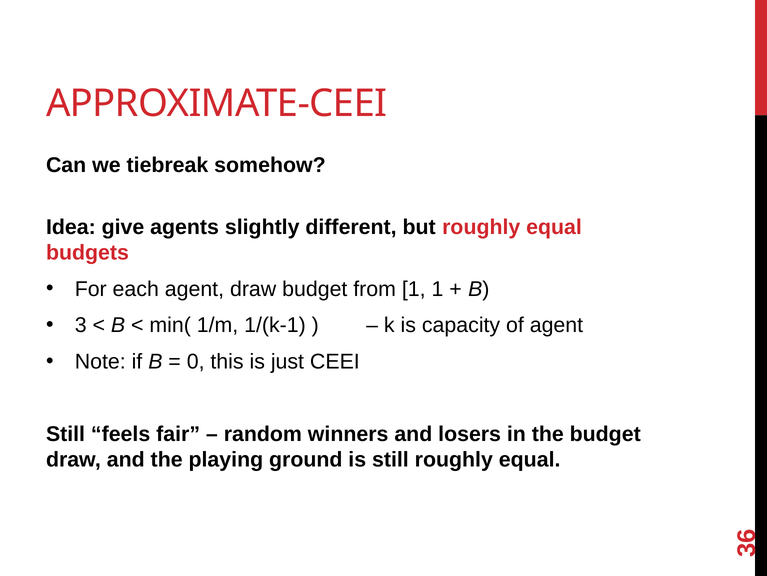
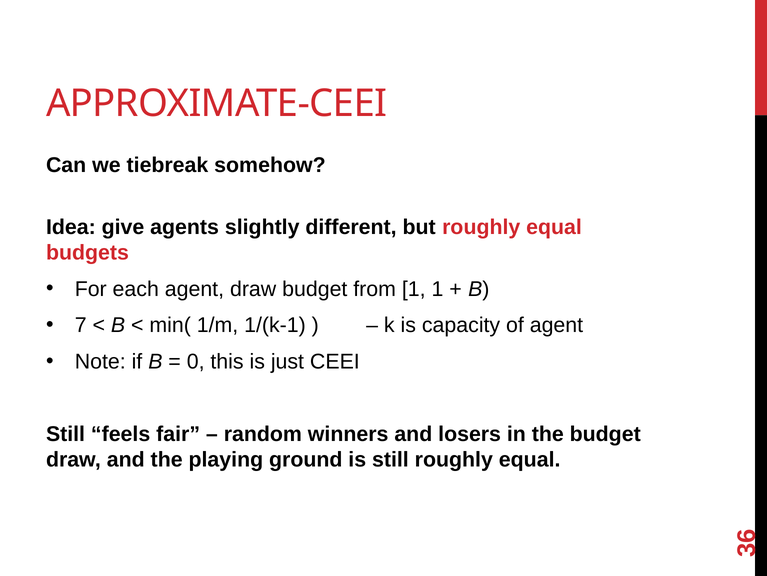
3 at (81, 325): 3 -> 7
